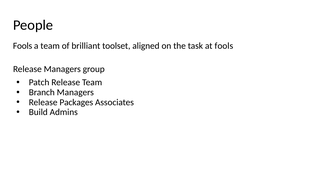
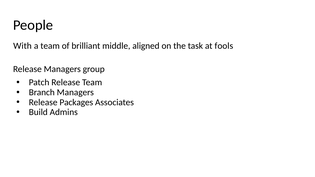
Fools at (23, 46): Fools -> With
toolset: toolset -> middle
